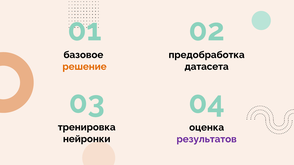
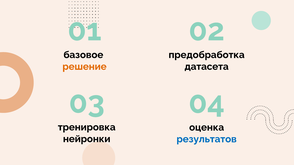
результатов colour: purple -> blue
